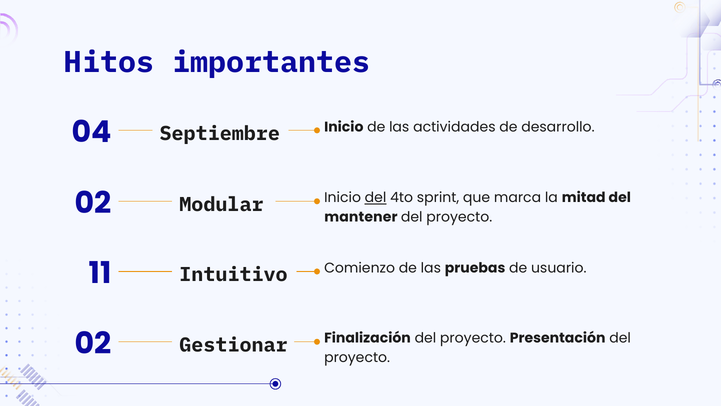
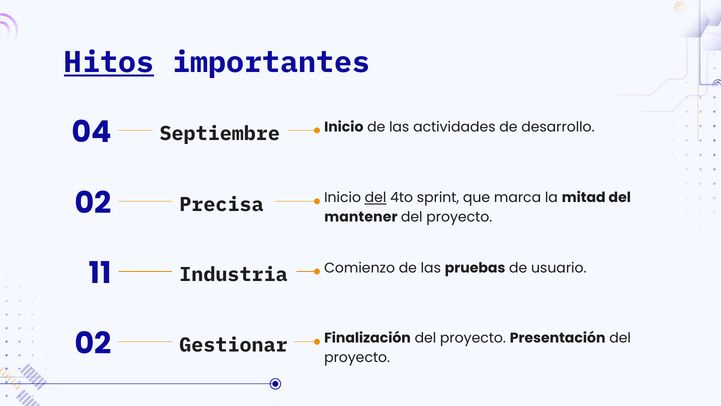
Hitos underline: none -> present
Modular: Modular -> Precisa
Intuitivo: Intuitivo -> Industria
